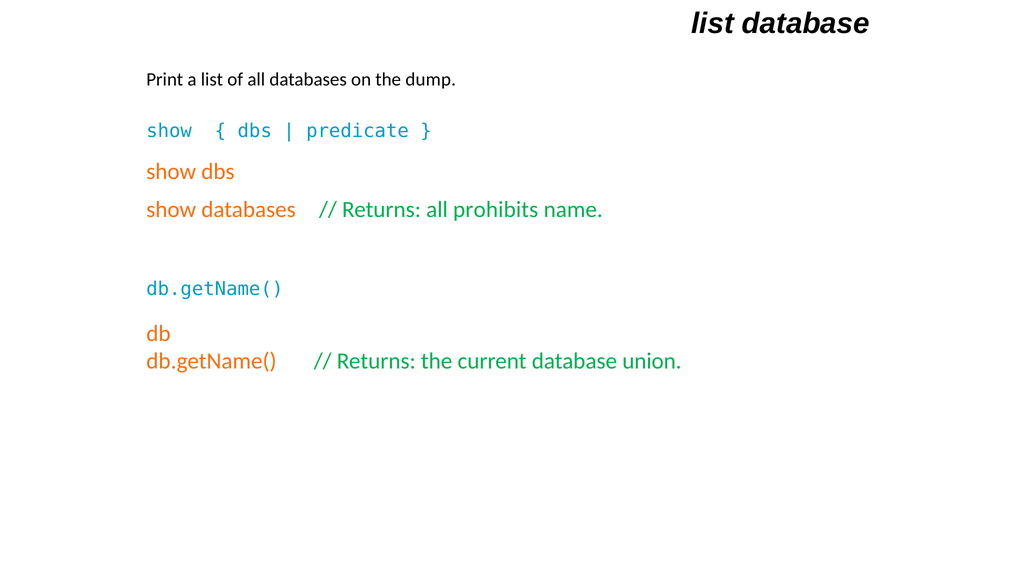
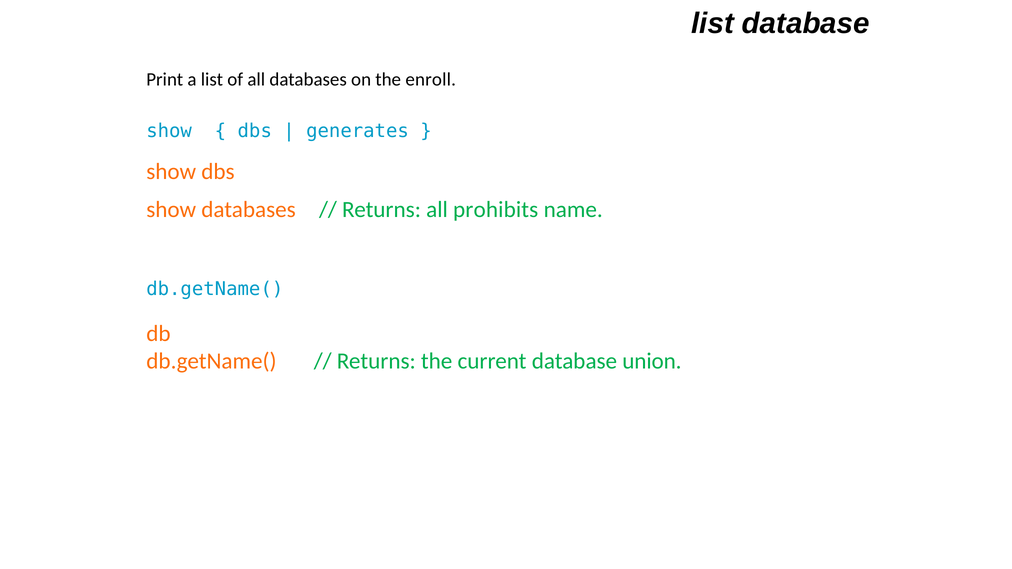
dump: dump -> enroll
predicate: predicate -> generates
